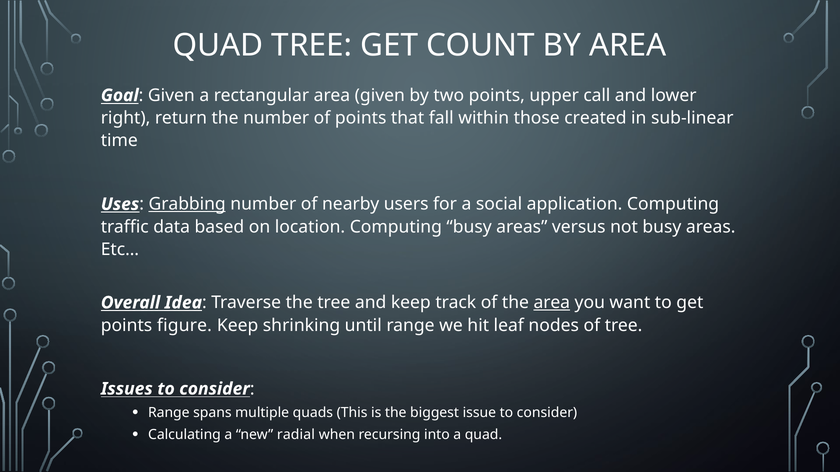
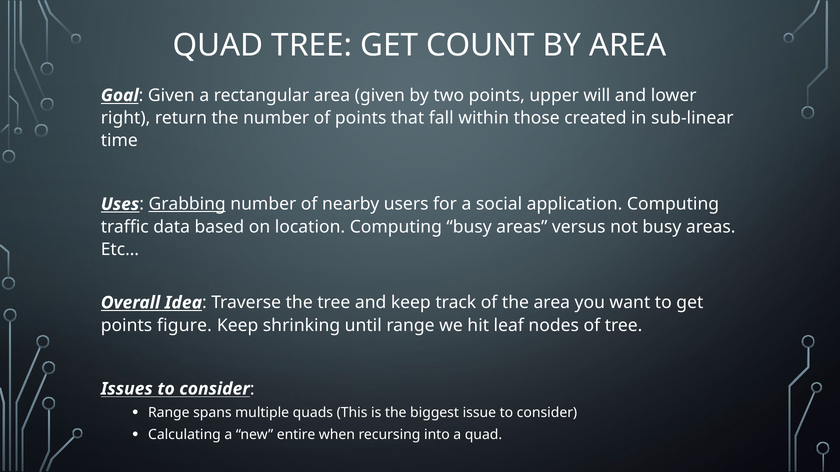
call: call -> will
area at (552, 303) underline: present -> none
radial: radial -> entire
